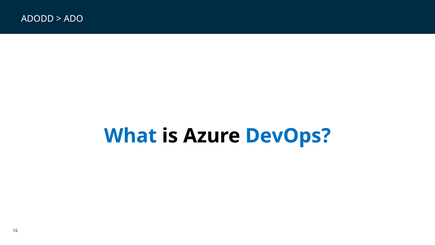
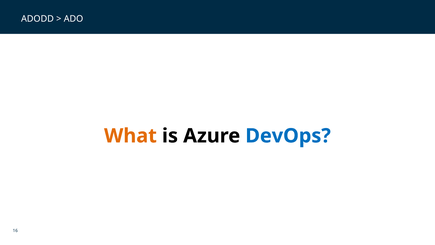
What colour: blue -> orange
